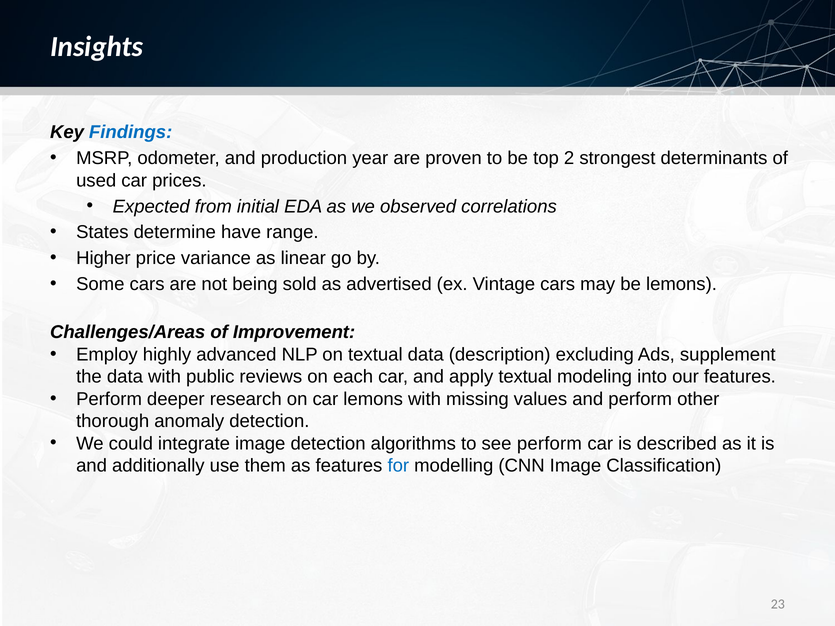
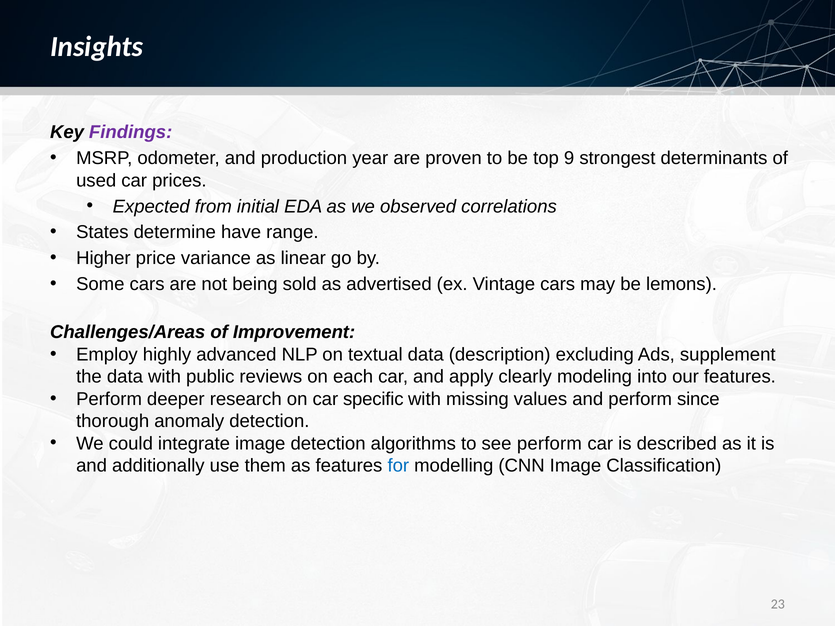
Findings colour: blue -> purple
2: 2 -> 9
apply textual: textual -> clearly
car lemons: lemons -> specific
other: other -> since
